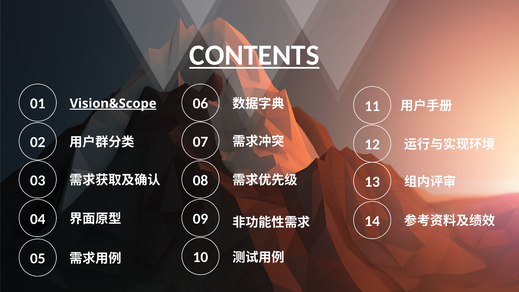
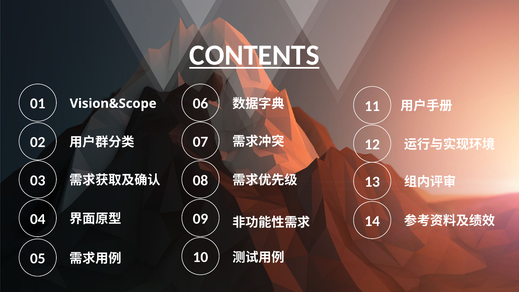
Vision&Scope underline: present -> none
